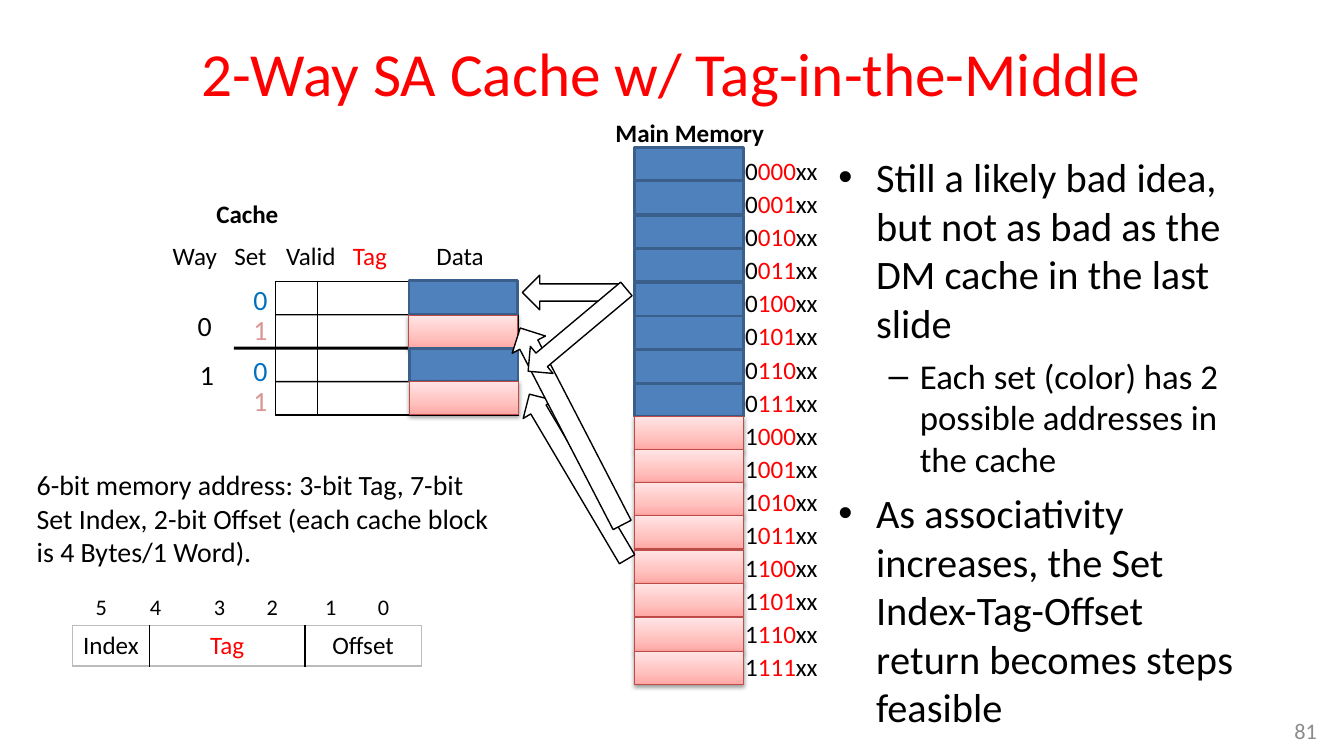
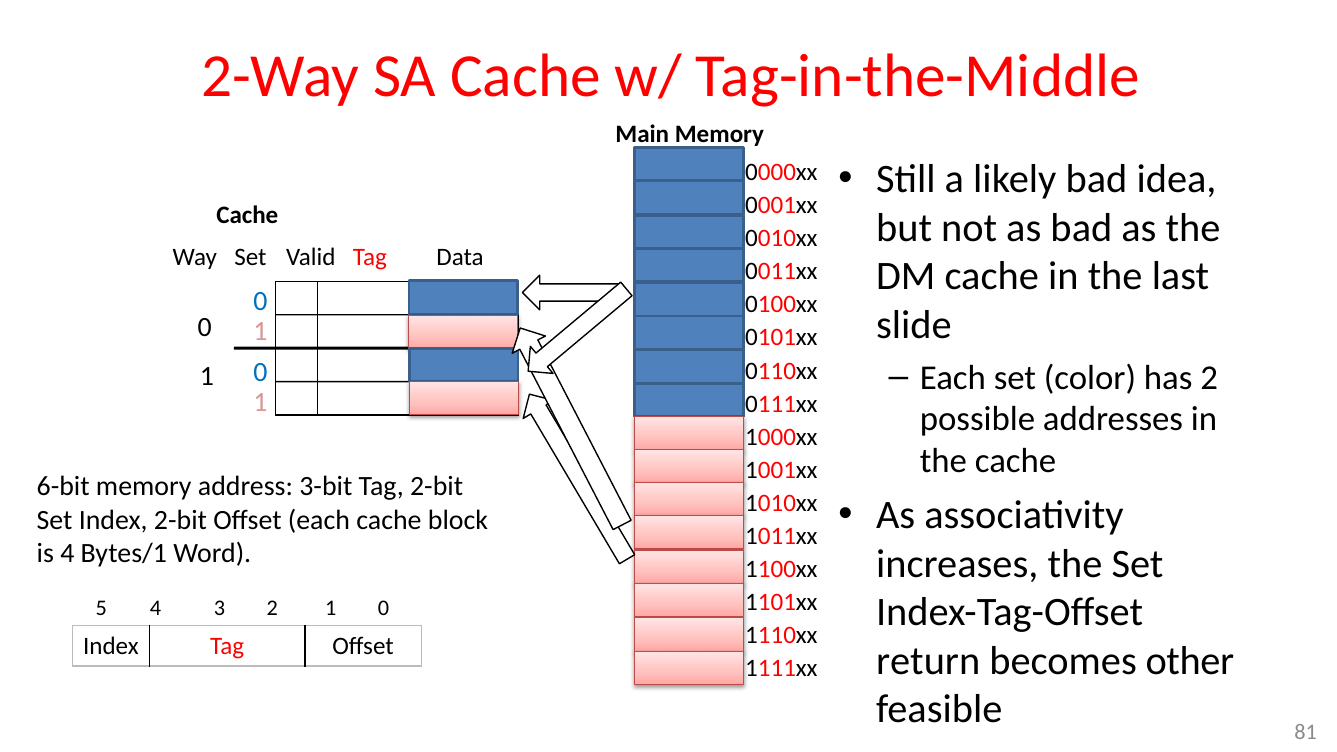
Tag 7-bit: 7-bit -> 2-bit
steps: steps -> other
